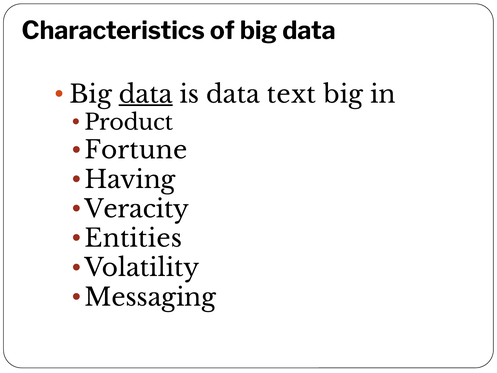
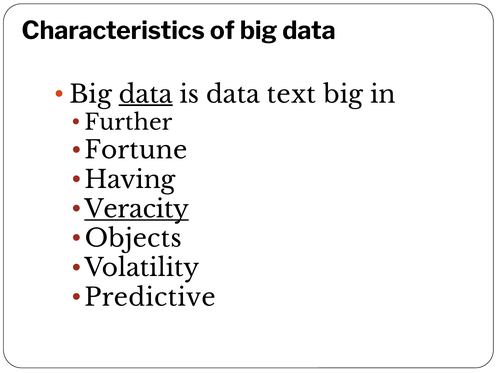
Product: Product -> Further
Veracity underline: none -> present
Entities: Entities -> Objects
Messaging: Messaging -> Predictive
